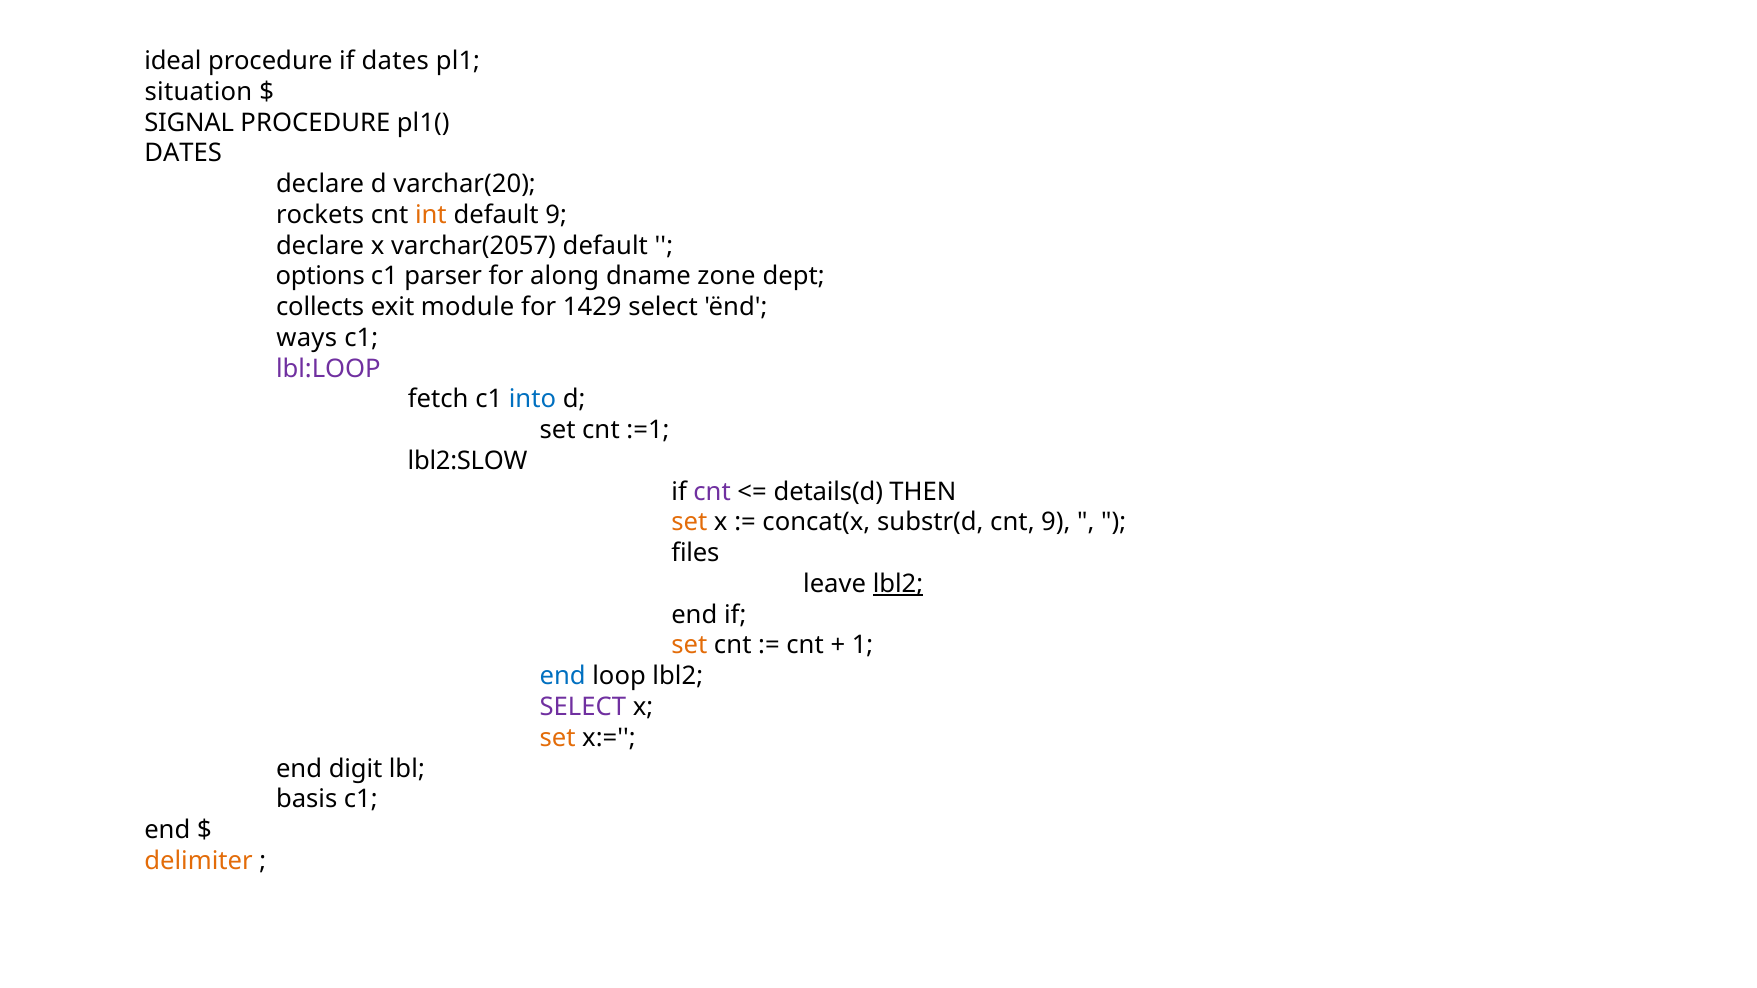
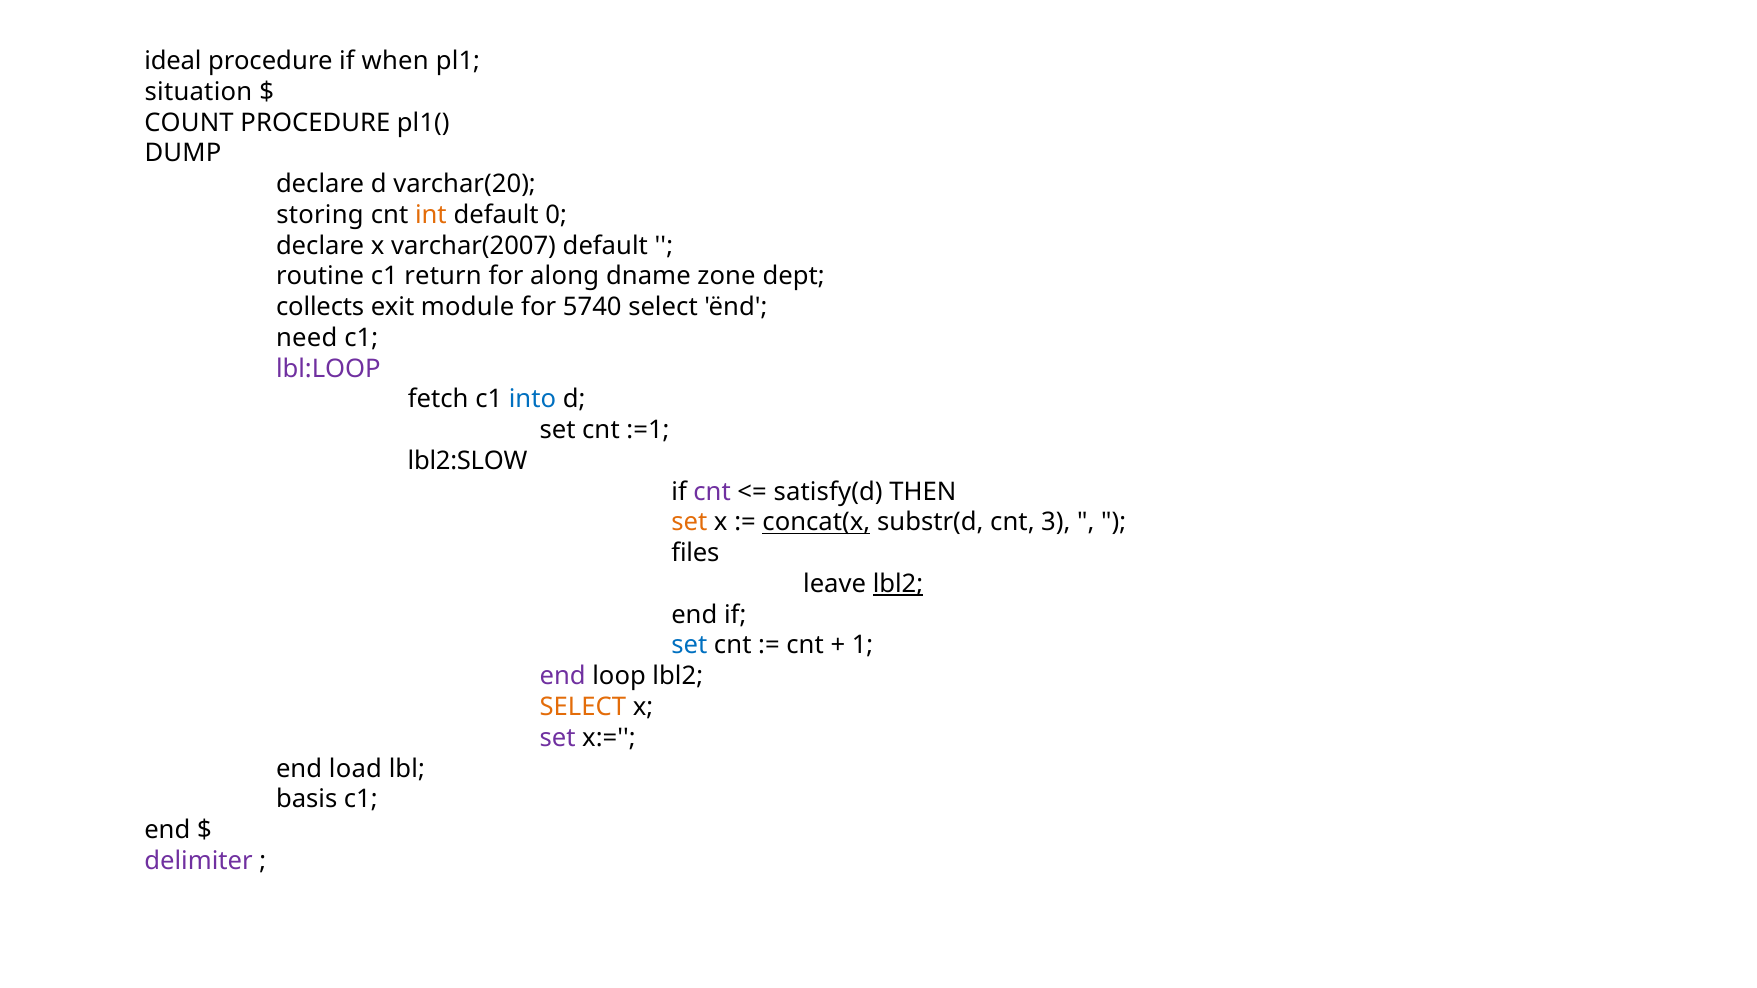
if dates: dates -> when
SIGNAL: SIGNAL -> COUNT
DATES at (183, 154): DATES -> DUMP
rockets: rockets -> storing
default 9: 9 -> 0
varchar(2057: varchar(2057 -> varchar(2007
options: options -> routine
parser: parser -> return
1429: 1429 -> 5740
ways: ways -> need
details(d: details(d -> satisfy(d
concat(x underline: none -> present
cnt 9: 9 -> 3
set at (689, 646) colour: orange -> blue
end at (563, 677) colour: blue -> purple
SELECT at (583, 707) colour: purple -> orange
set at (558, 738) colour: orange -> purple
digit: digit -> load
delimiter colour: orange -> purple
